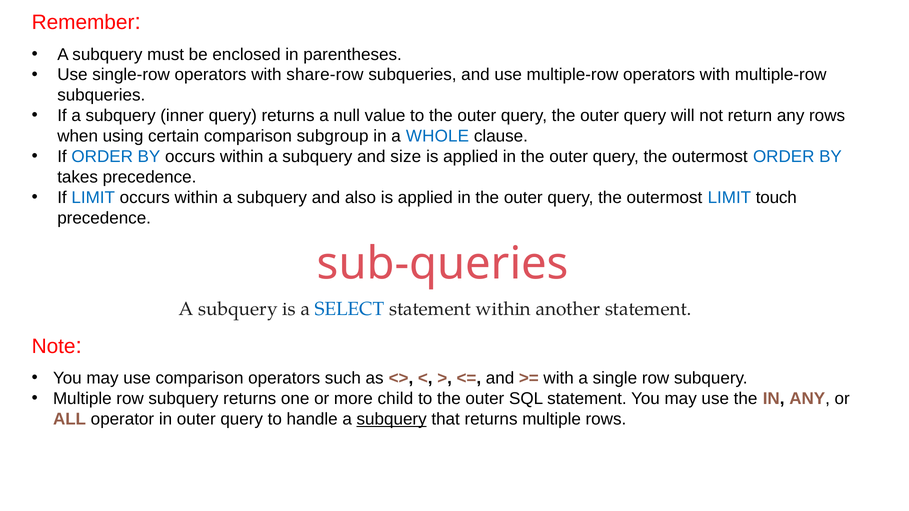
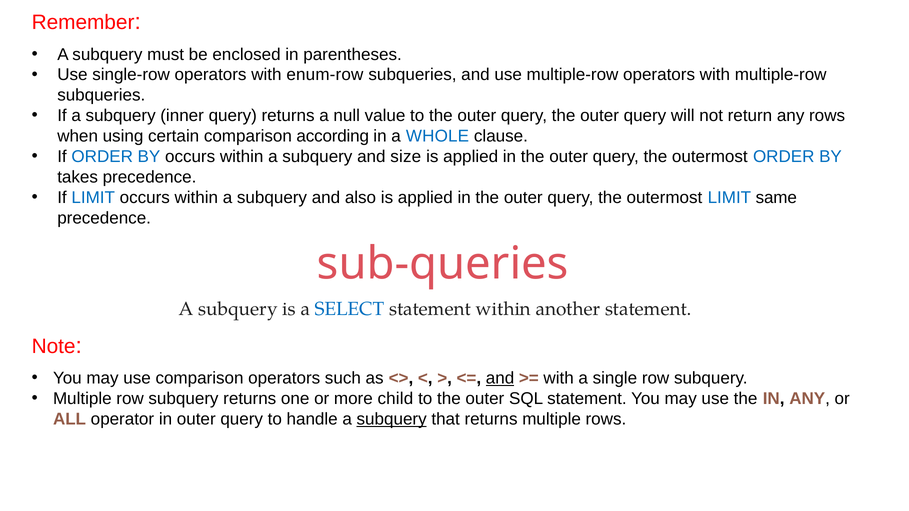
share-row: share-row -> enum-row
subgroup: subgroup -> according
touch: touch -> same
and at (500, 378) underline: none -> present
